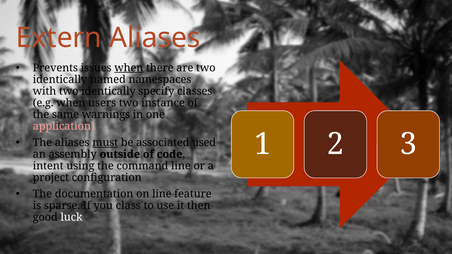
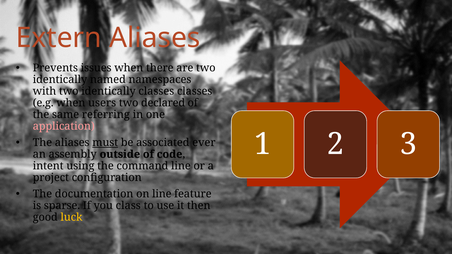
when at (129, 68) underline: present -> none
identically specify: specify -> classes
instance: instance -> declared
warnings: warnings -> referring
used: used -> ever
luck colour: white -> yellow
